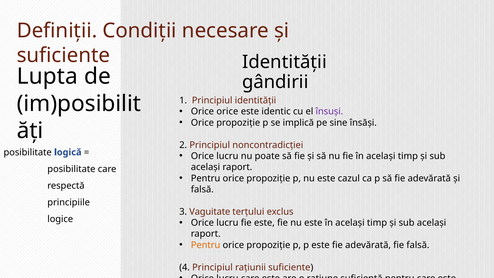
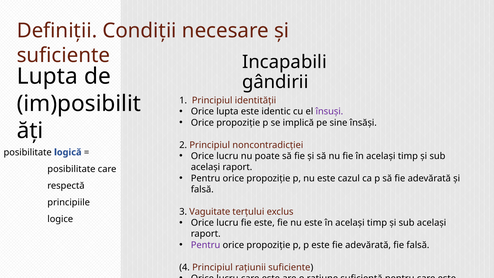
Identității at (284, 62): Identității -> Incapabili
Orice orice: orice -> lupta
Pentru at (206, 245) colour: orange -> purple
